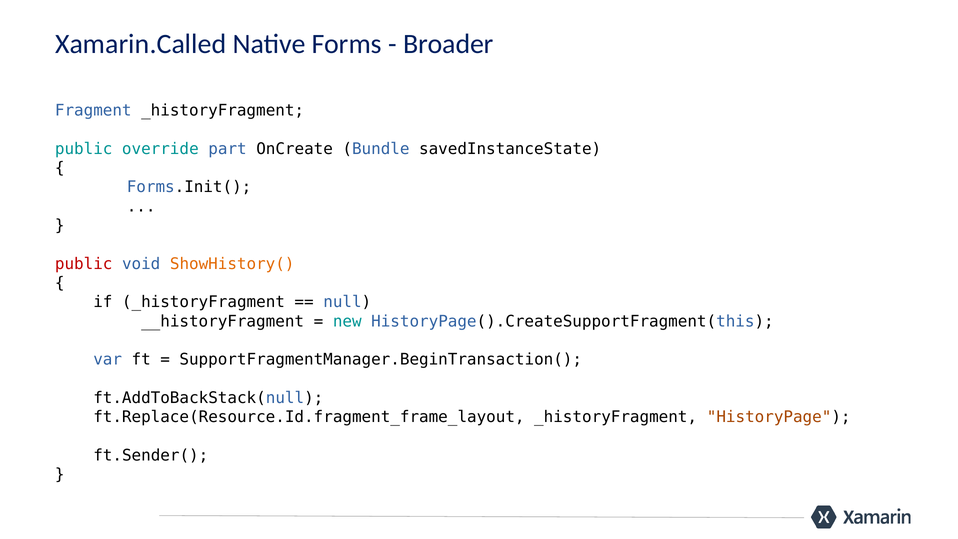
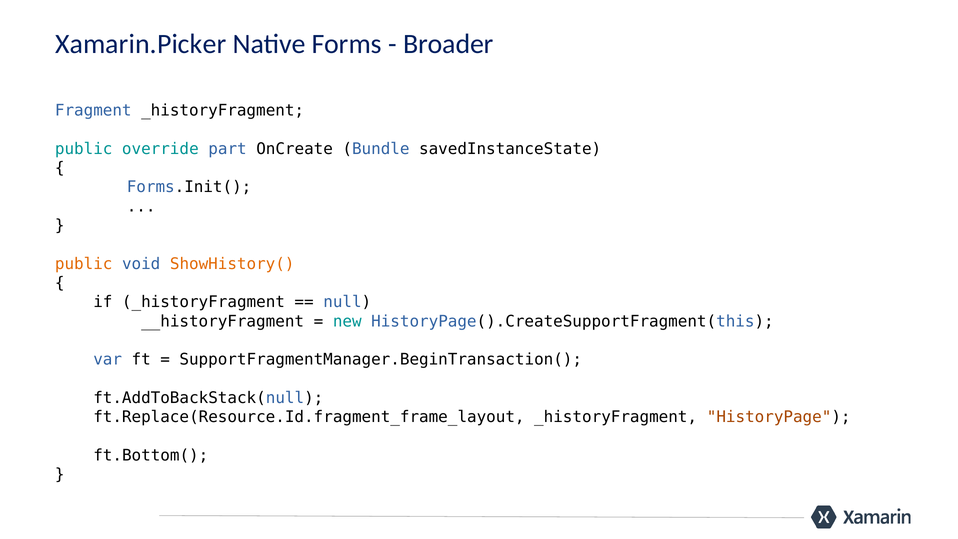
Xamarin.Called: Xamarin.Called -> Xamarin.Picker
public at (84, 264) colour: red -> orange
ft.Sender(: ft.Sender( -> ft.Bottom(
